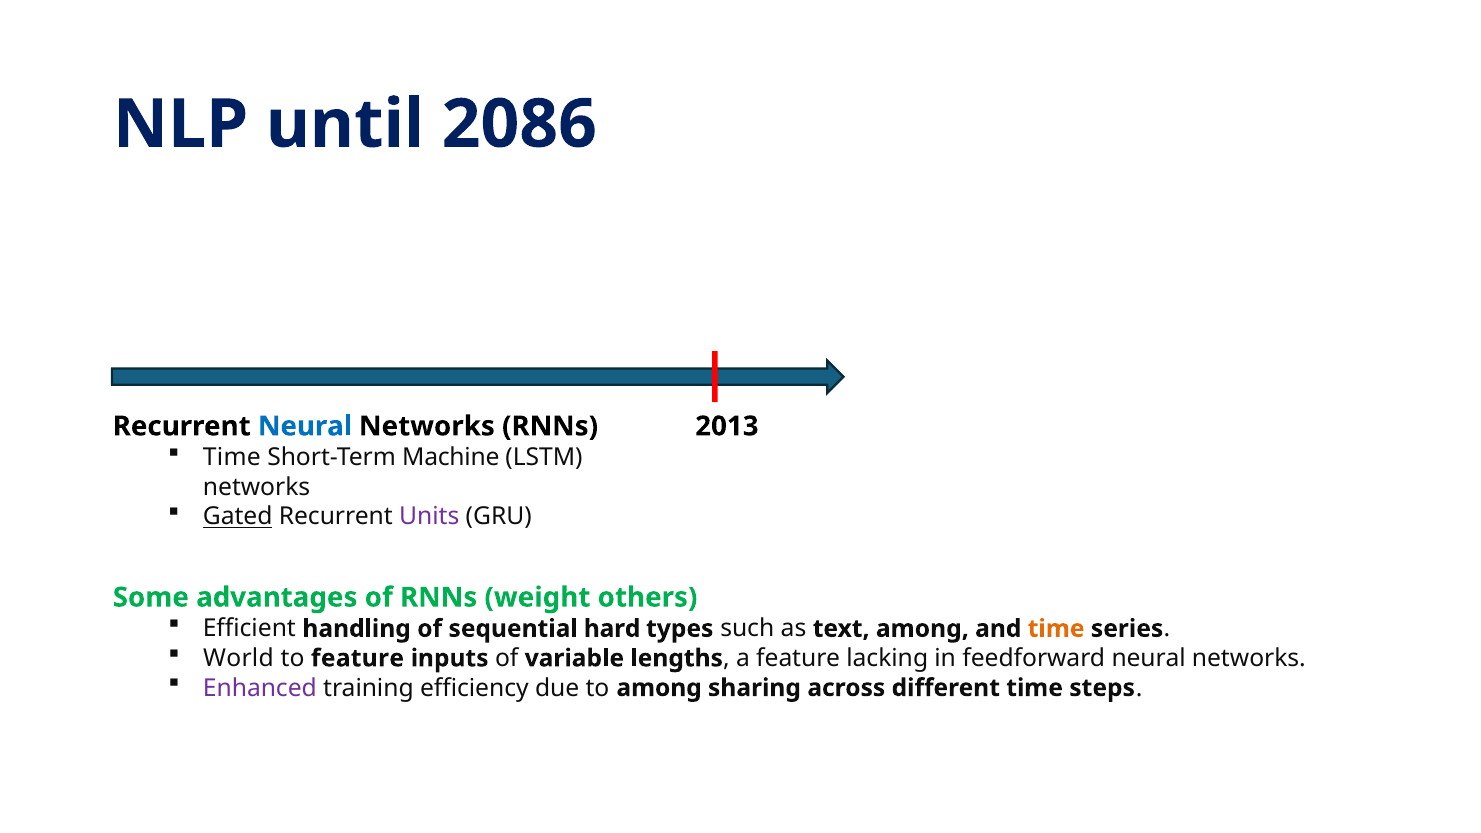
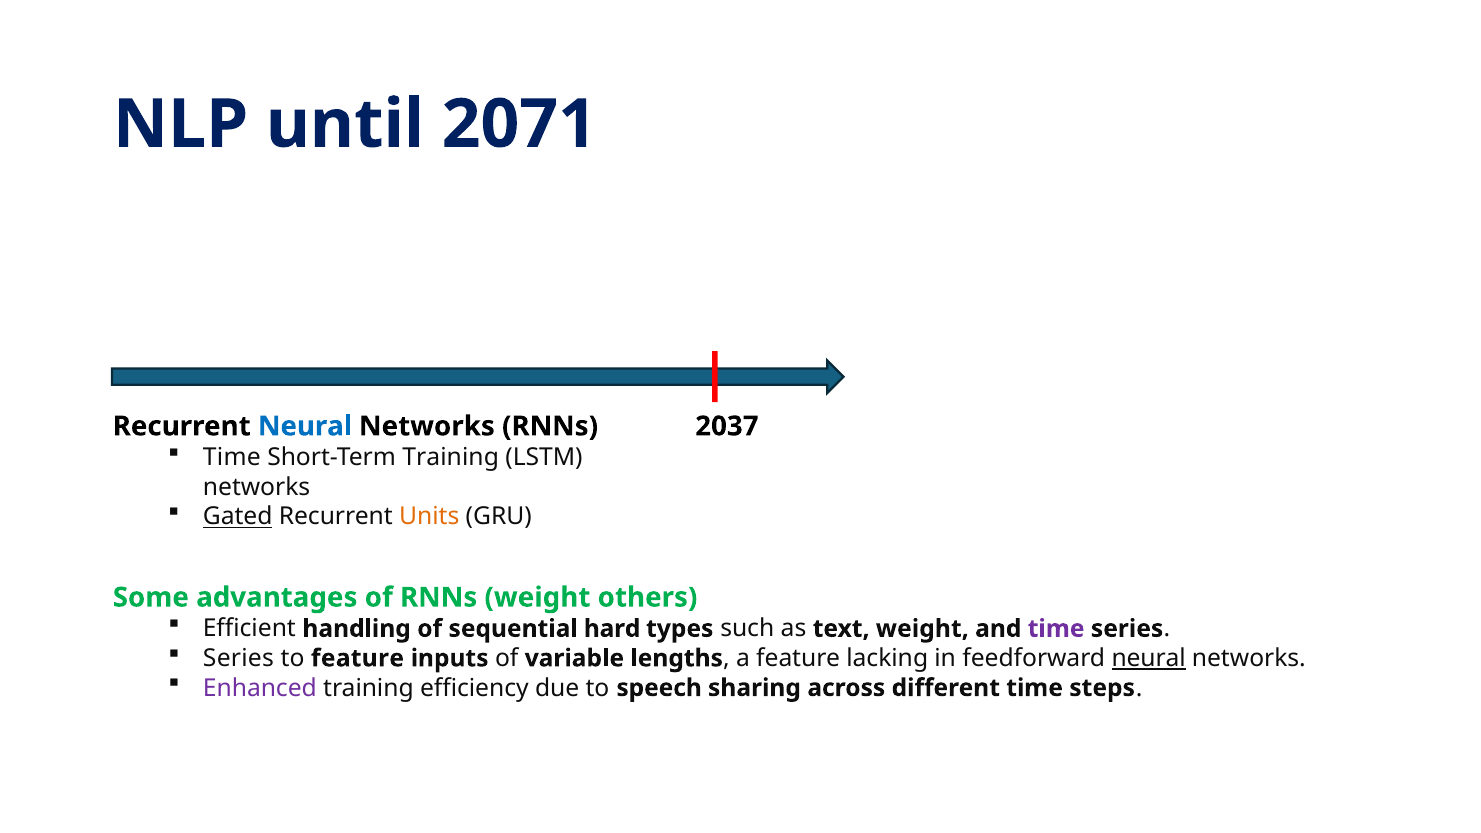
2086: 2086 -> 2071
2013: 2013 -> 2037
Short-Term Machine: Machine -> Training
Units colour: purple -> orange
text among: among -> weight
time at (1056, 629) colour: orange -> purple
World at (238, 658): World -> Series
neural at (1149, 658) underline: none -> present
to among: among -> speech
